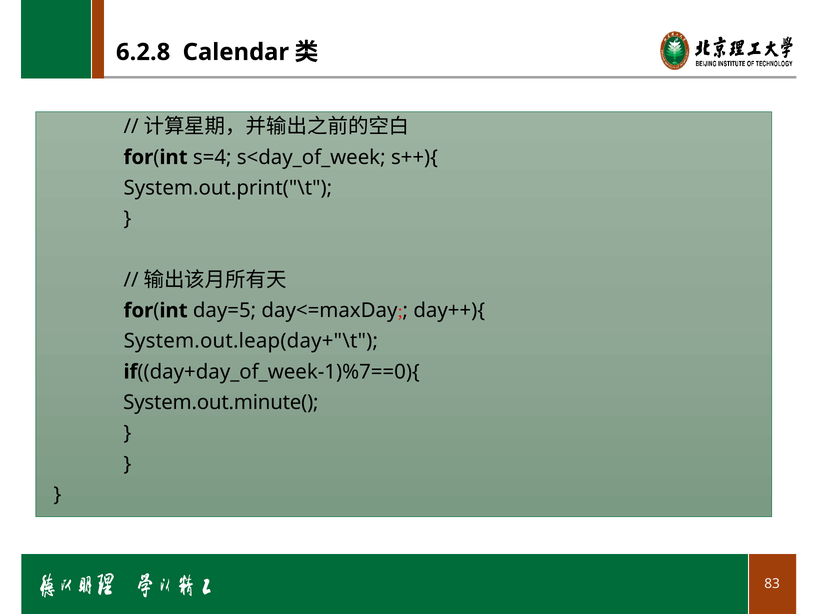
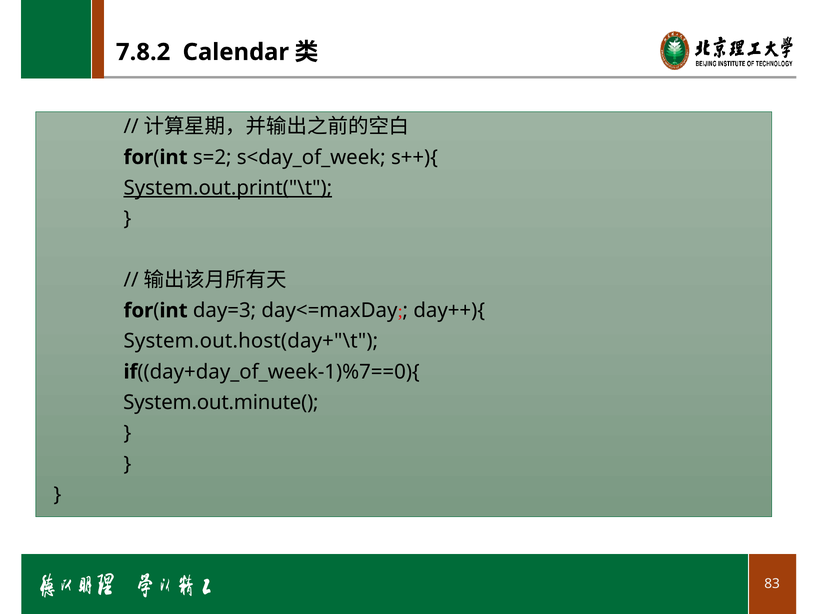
6.2.8: 6.2.8 -> 7.8.2
s=4: s=4 -> s=2
System.out.print("\t underline: none -> present
day=5: day=5 -> day=3
System.out.leap(day+"\t: System.out.leap(day+"\t -> System.out.host(day+"\t
